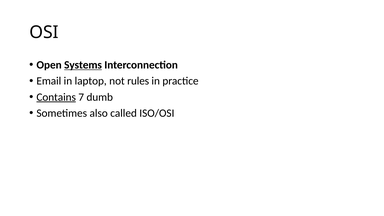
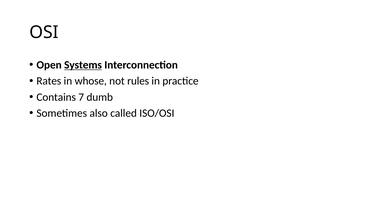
Email: Email -> Rates
laptop: laptop -> whose
Contains underline: present -> none
